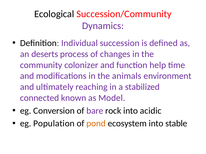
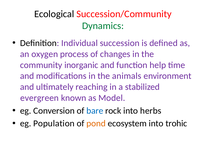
Dynamics colour: purple -> green
deserts: deserts -> oxygen
colonizer: colonizer -> inorganic
connected: connected -> evergreen
bare colour: purple -> blue
acidic: acidic -> herbs
stable: stable -> trohic
